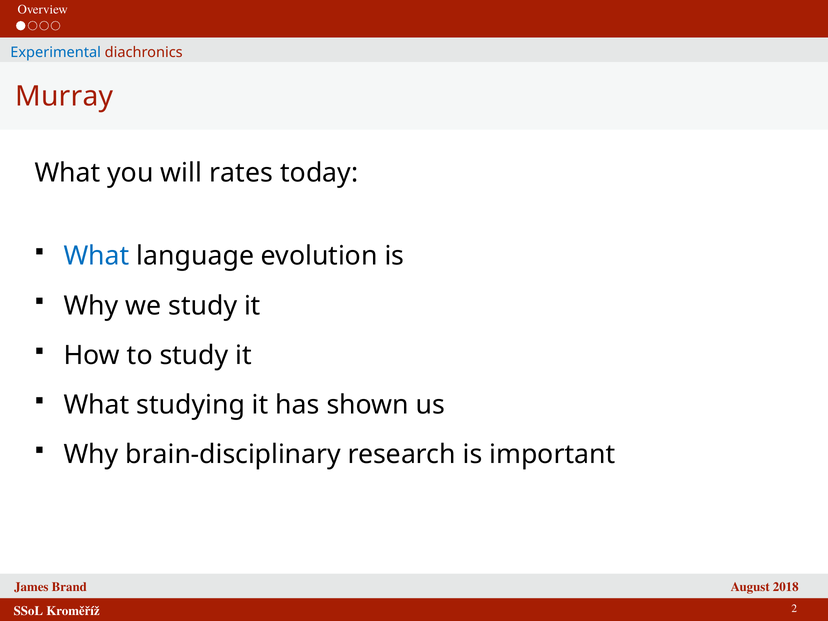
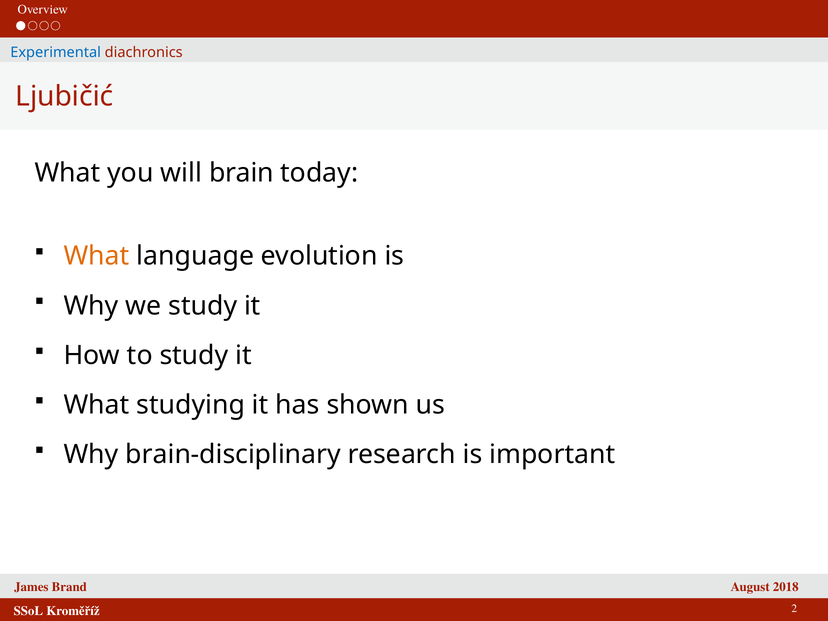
Murray: Murray -> Ljubičić
rates: rates -> brain
What at (97, 256) colour: blue -> orange
